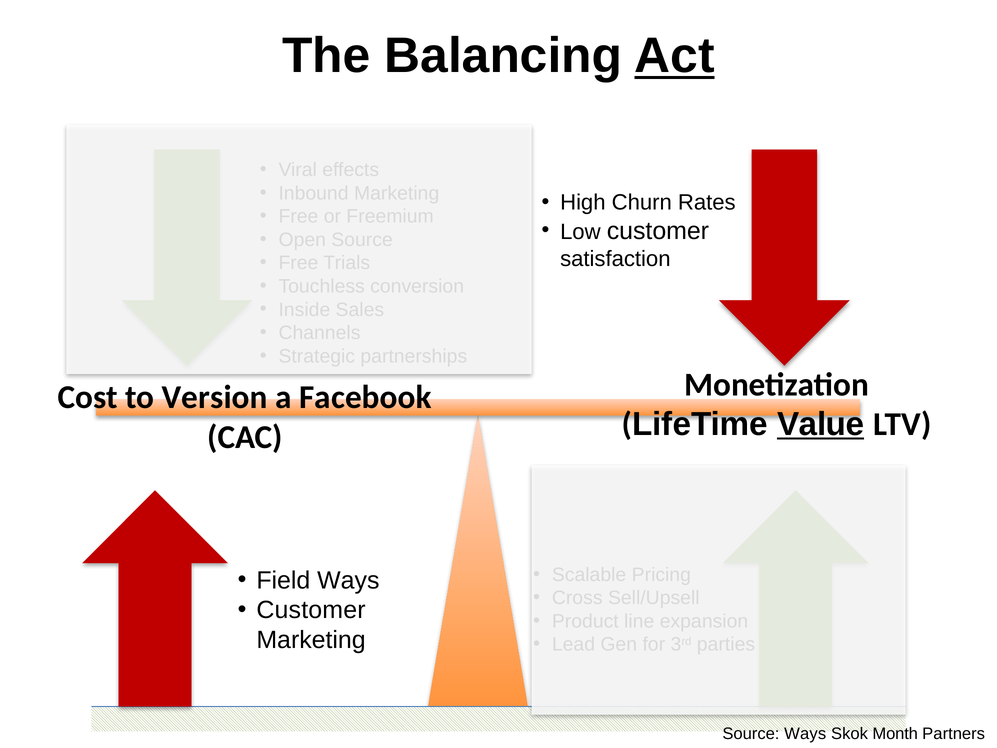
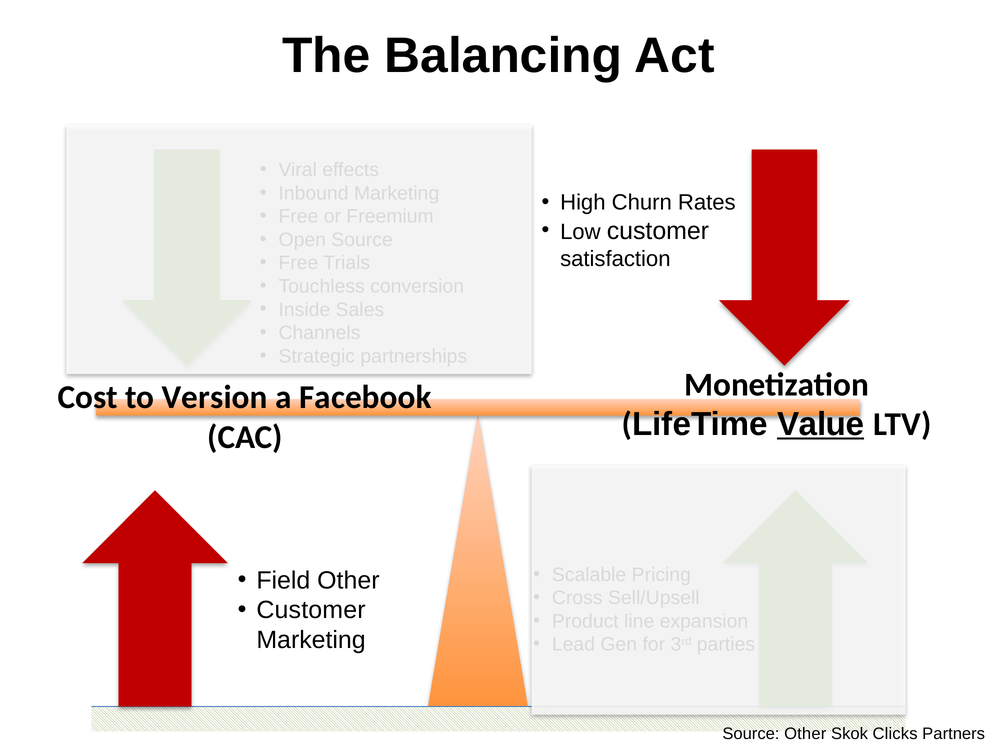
Act underline: present -> none
Field Ways: Ways -> Other
Source Ways: Ways -> Other
Month: Month -> Clicks
